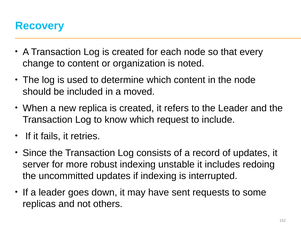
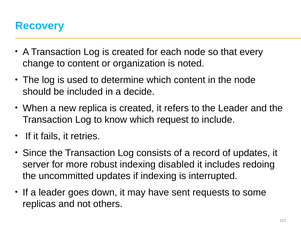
moved: moved -> decide
unstable: unstable -> disabled
